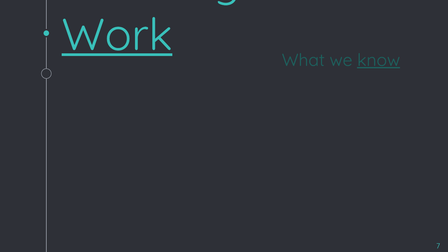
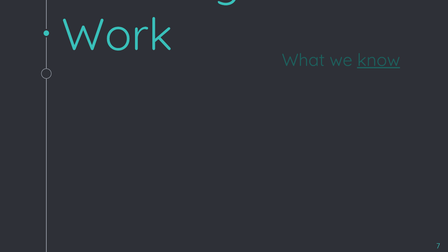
Work underline: present -> none
